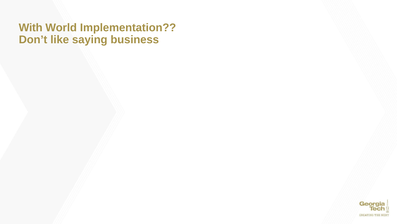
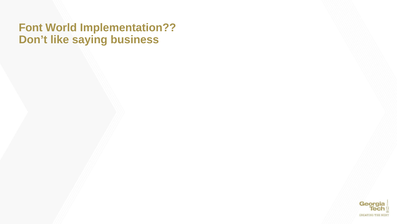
With: With -> Font
